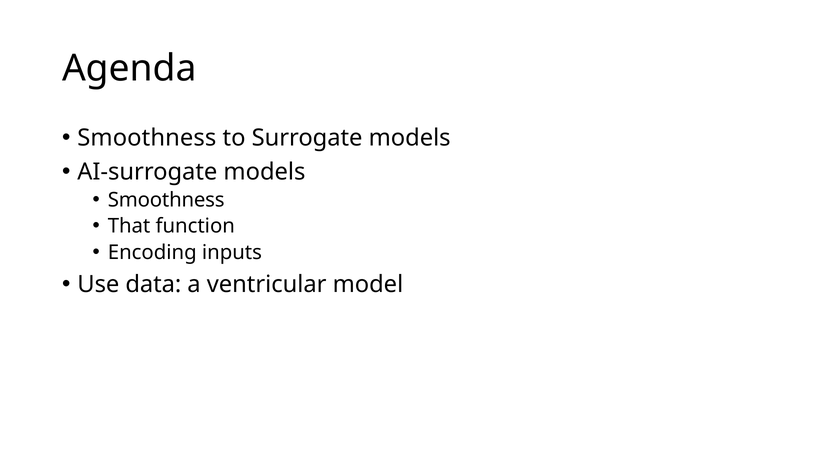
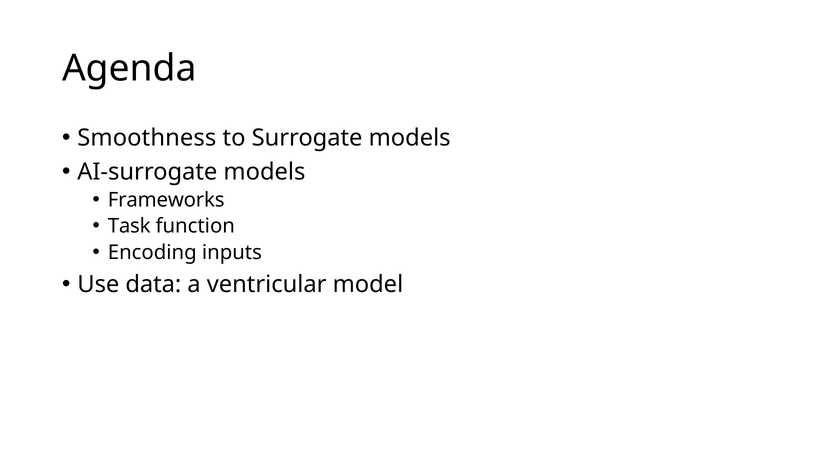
Smoothness at (166, 200): Smoothness -> Frameworks
That: That -> Task
